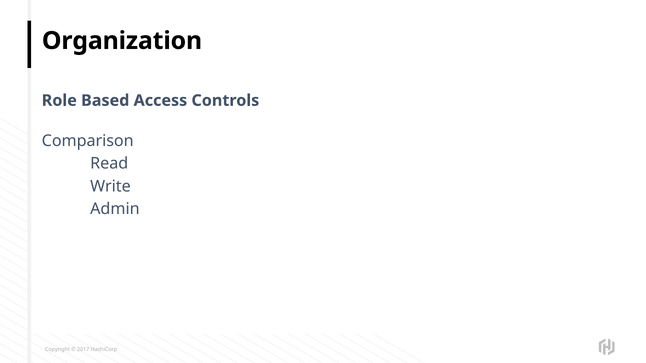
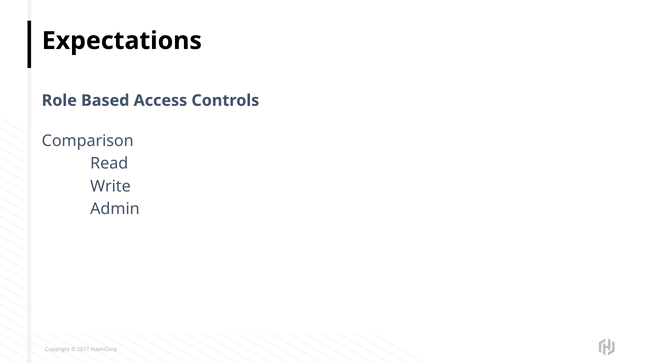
Organization: Organization -> Expectations
